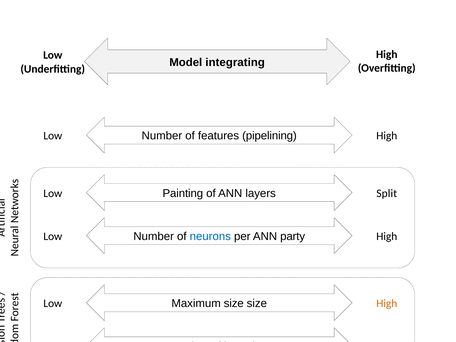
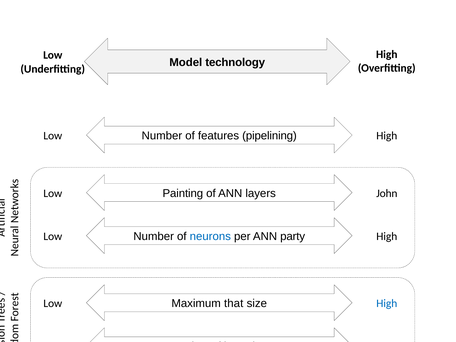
integrating: integrating -> technology
Split: Split -> John
Maximum size: size -> that
High at (387, 303) colour: orange -> blue
